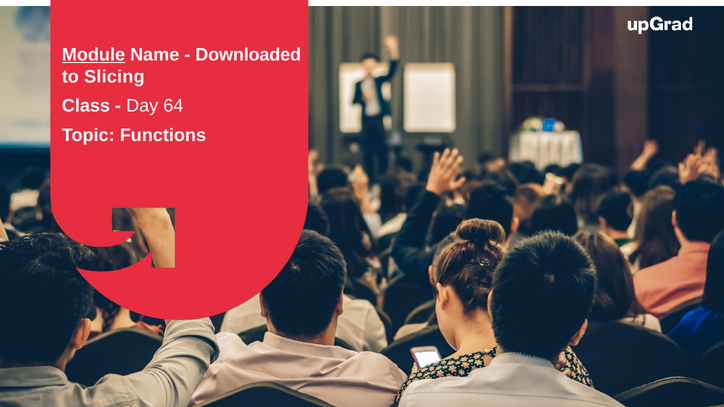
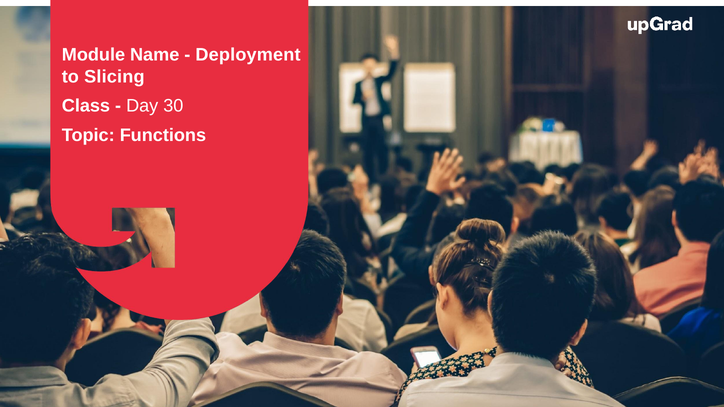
Module underline: present -> none
Downloaded: Downloaded -> Deployment
64: 64 -> 30
